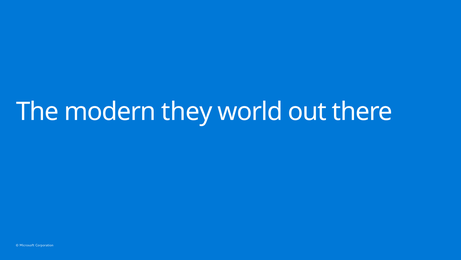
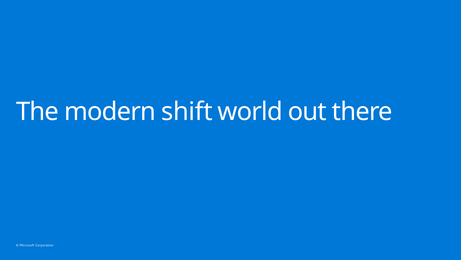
they: they -> shift
